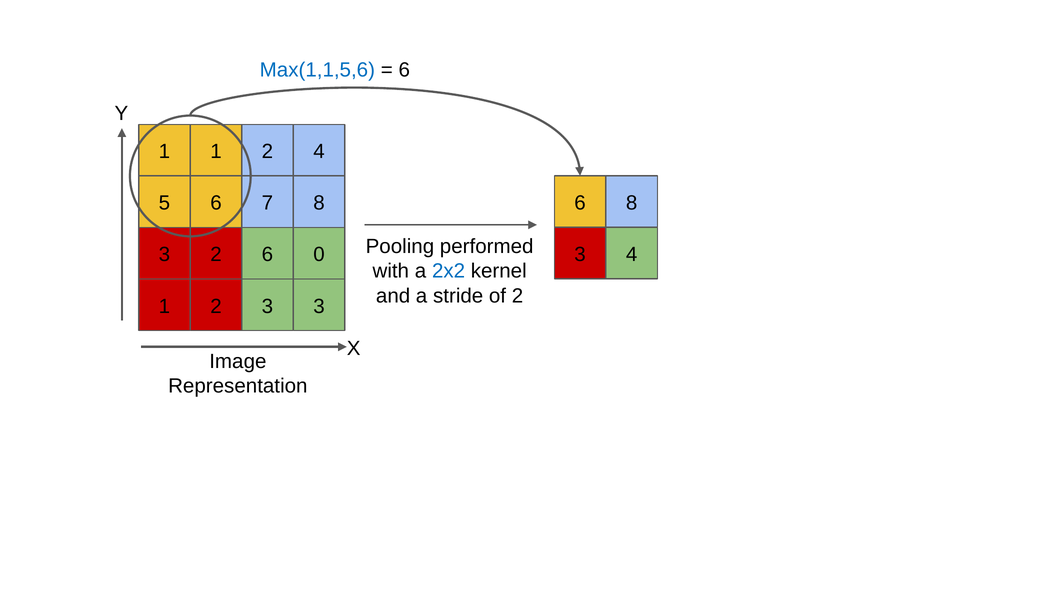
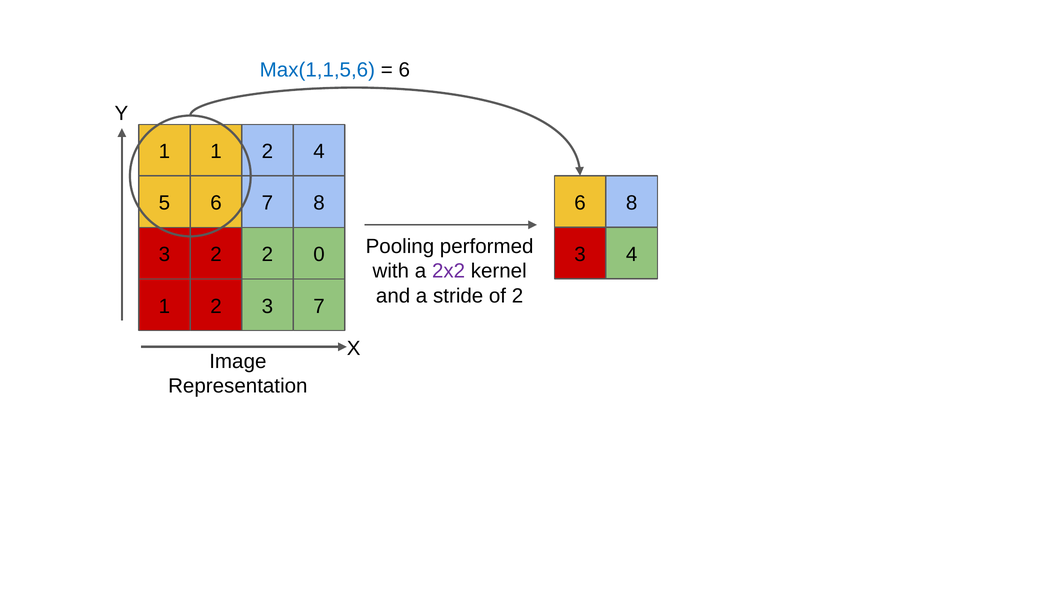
2 6: 6 -> 2
2x2 colour: blue -> purple
3 3: 3 -> 7
